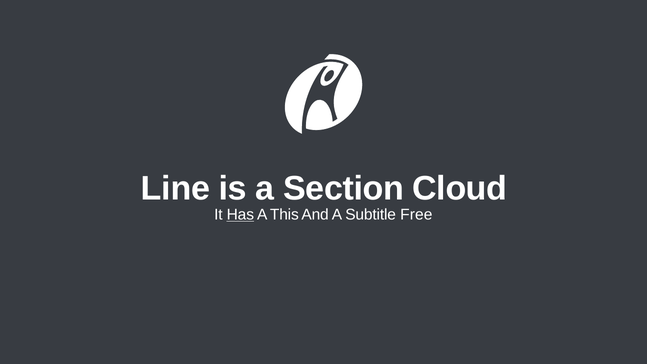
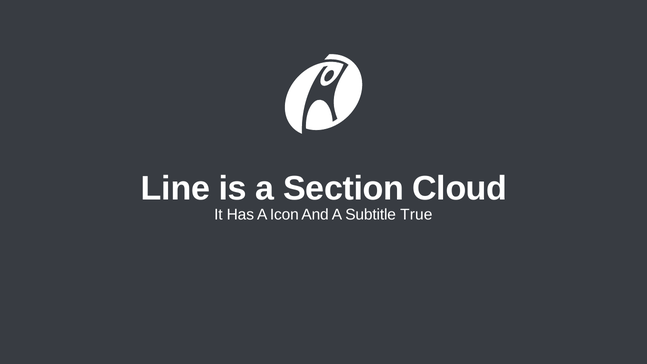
Has underline: present -> none
This: This -> Icon
Free: Free -> True
